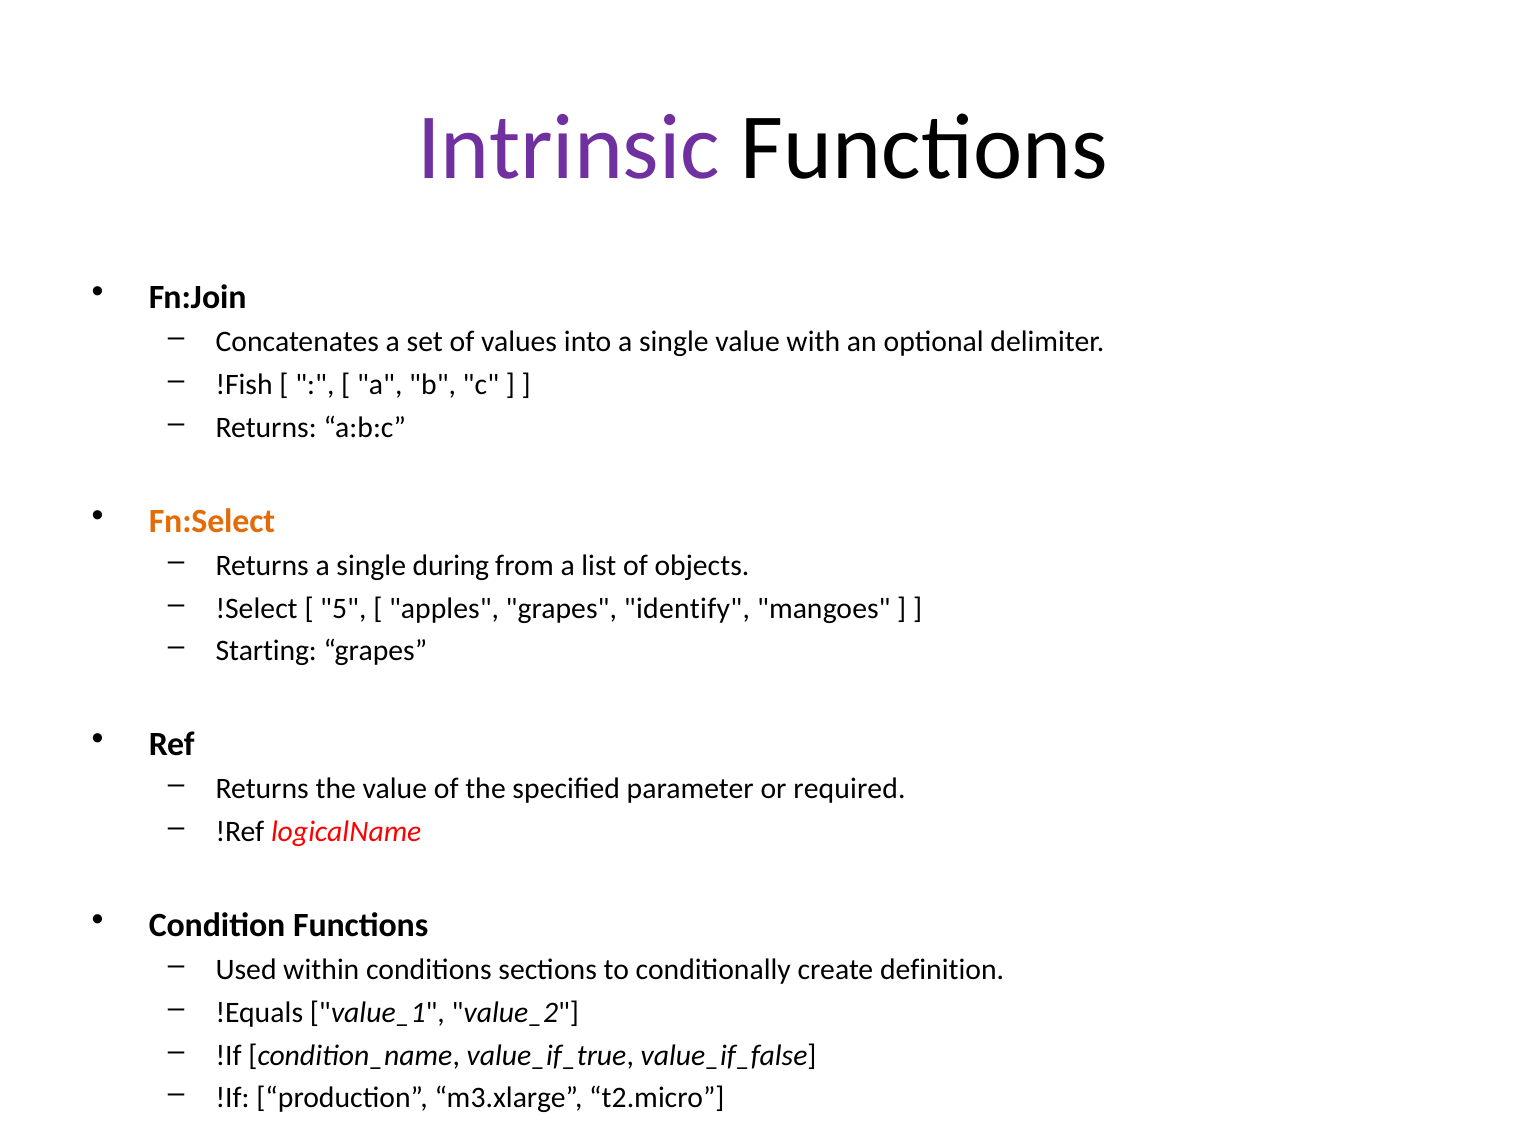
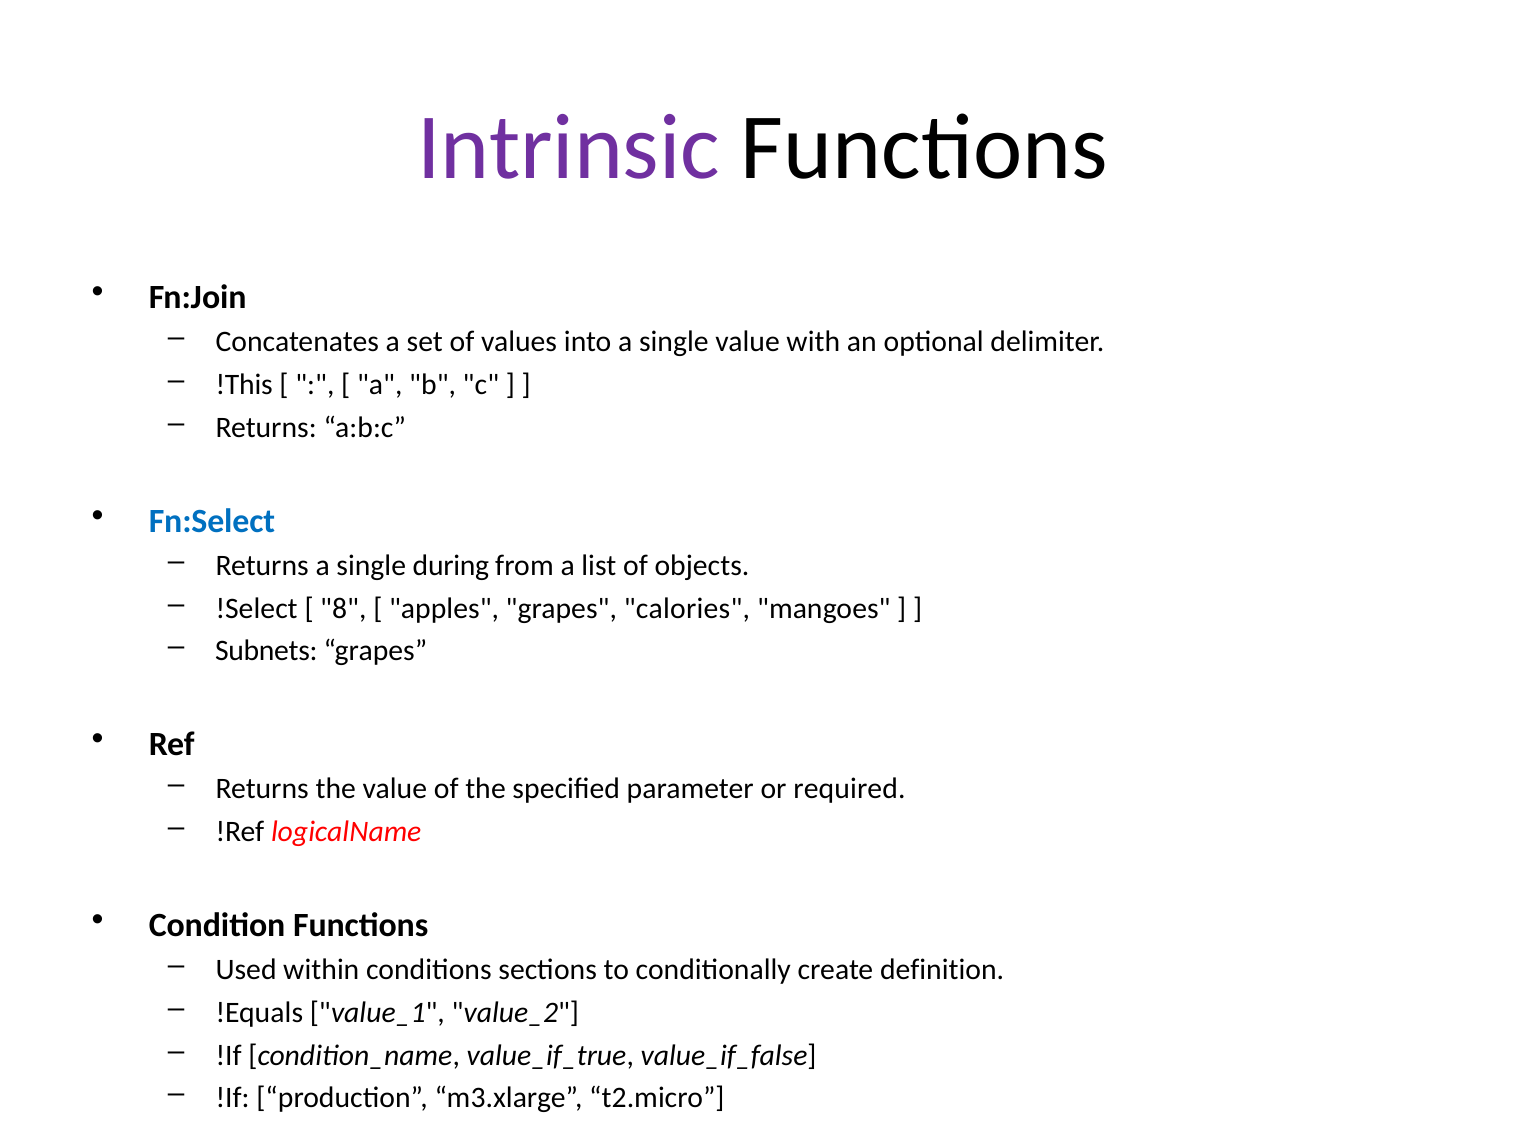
!Fish: !Fish -> !This
Fn:Select colour: orange -> blue
5: 5 -> 8
identify: identify -> calories
Starting: Starting -> Subnets
